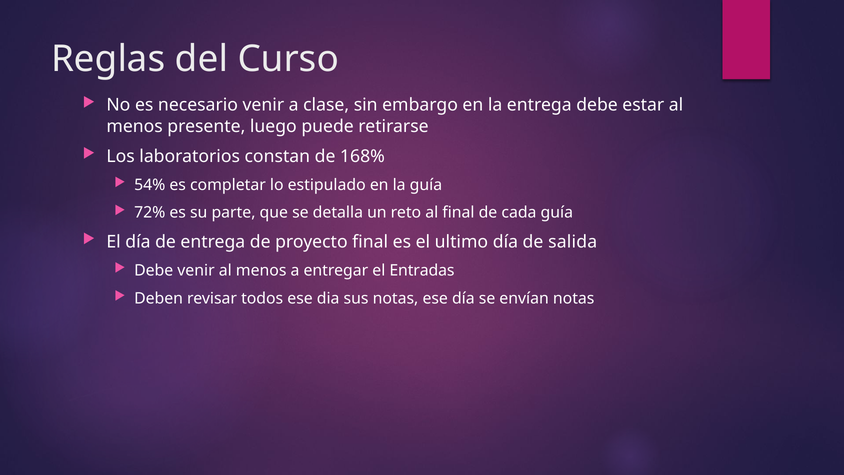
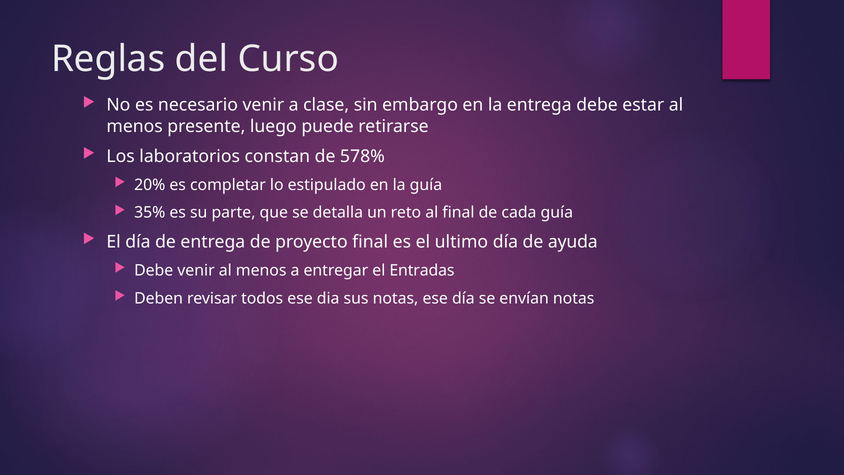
168%: 168% -> 578%
54%: 54% -> 20%
72%: 72% -> 35%
salida: salida -> ayuda
